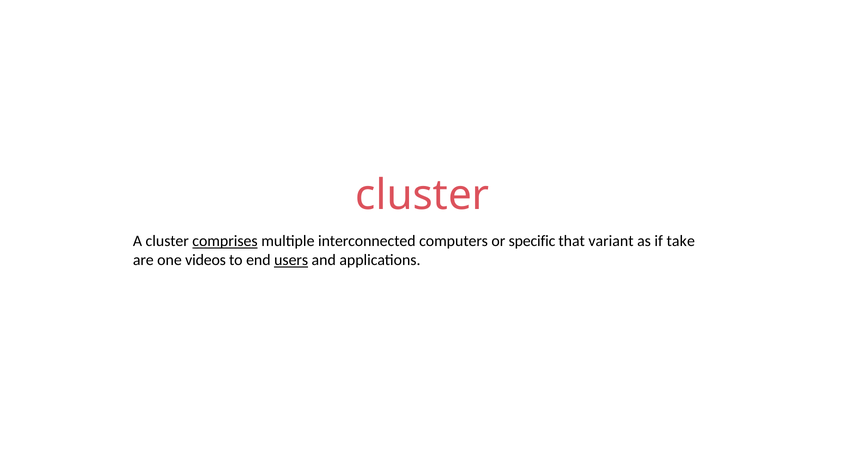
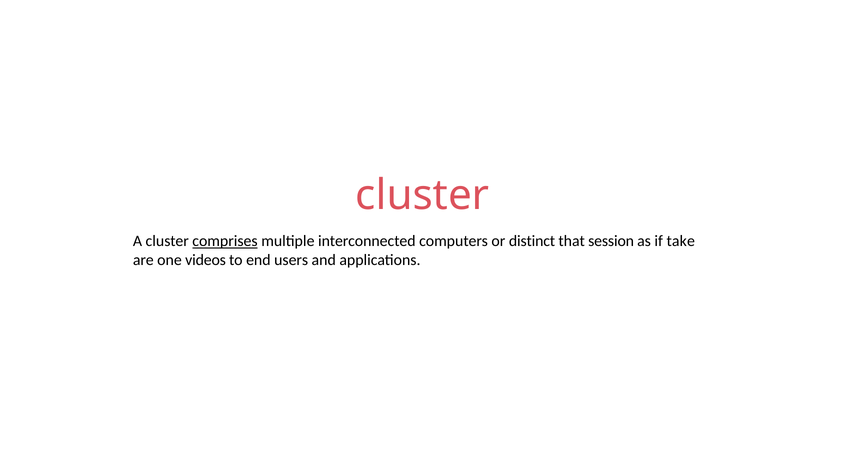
specific: specific -> distinct
variant: variant -> session
users underline: present -> none
